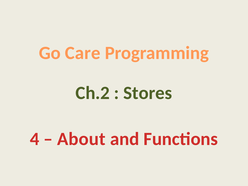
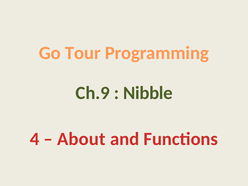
Care: Care -> Tour
Ch.2: Ch.2 -> Ch.9
Stores: Stores -> Nibble
